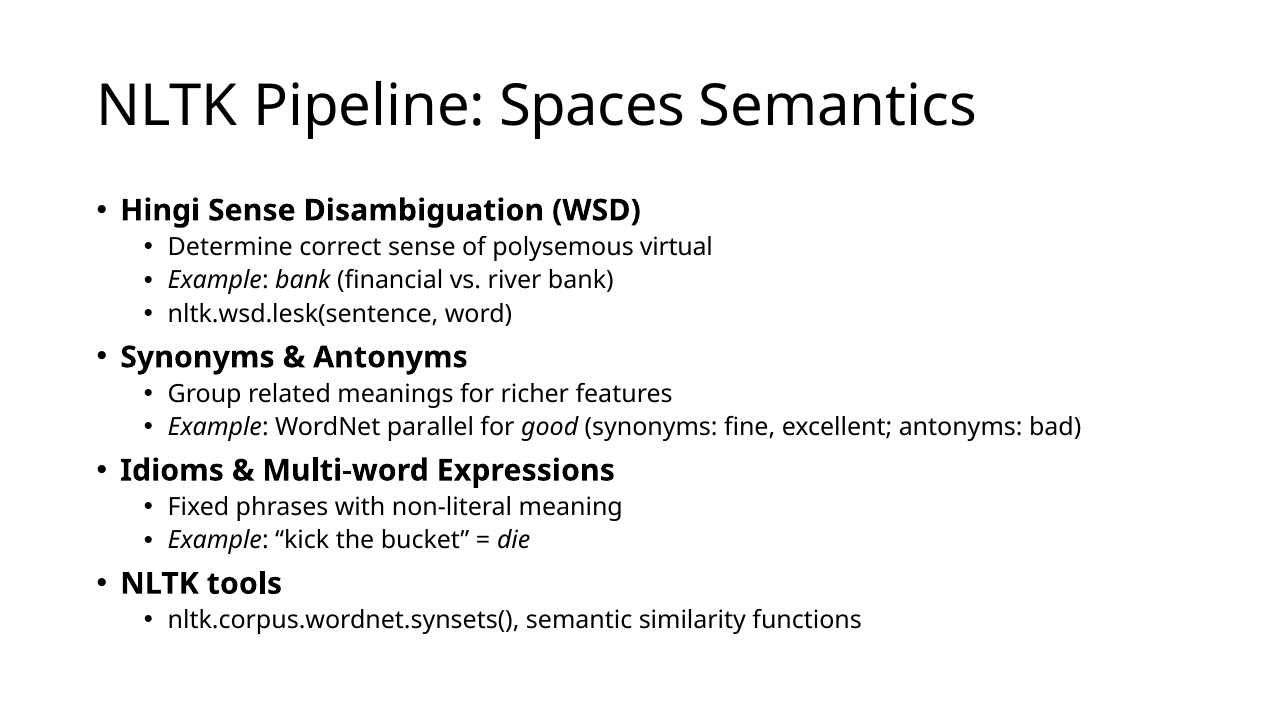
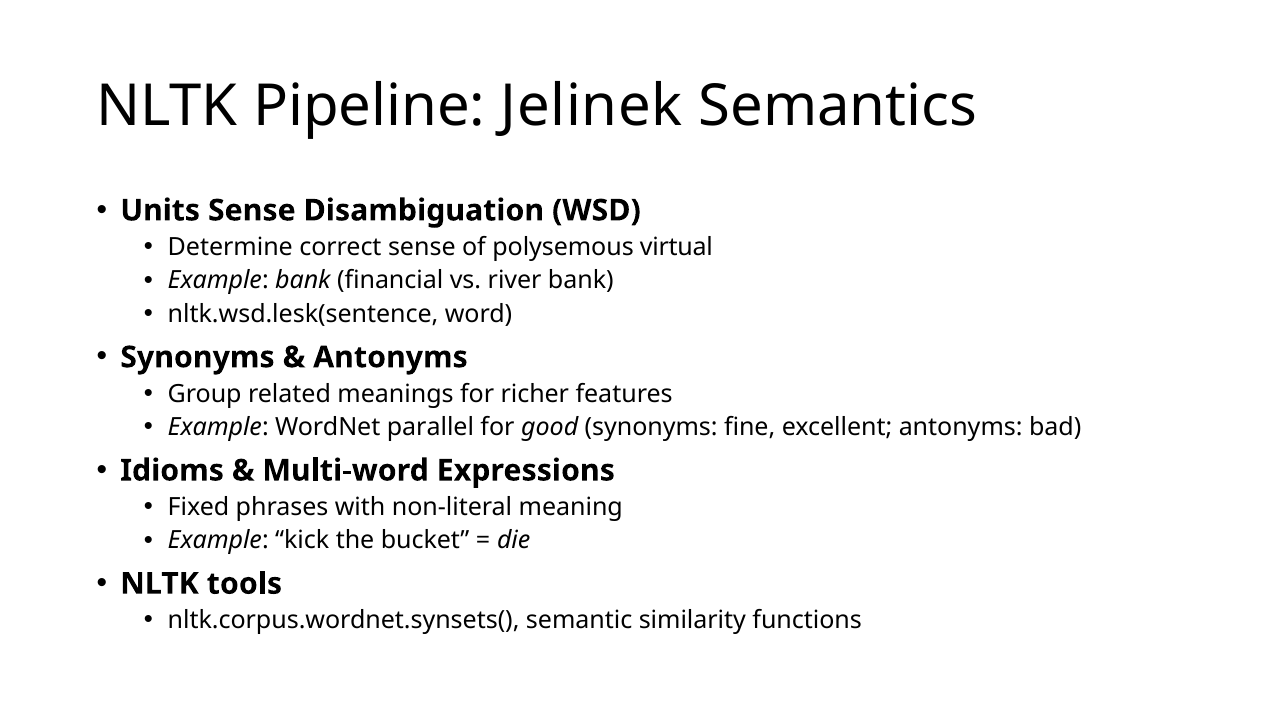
Spaces: Spaces -> Jelinek
Hingi: Hingi -> Units
